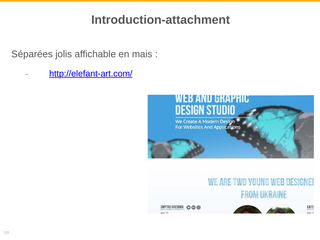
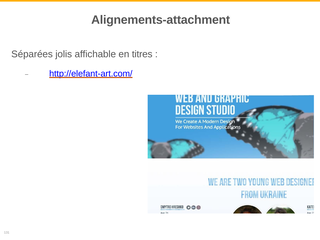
Introduction-attachment: Introduction-attachment -> Alignements-attachment
mais: mais -> titres
